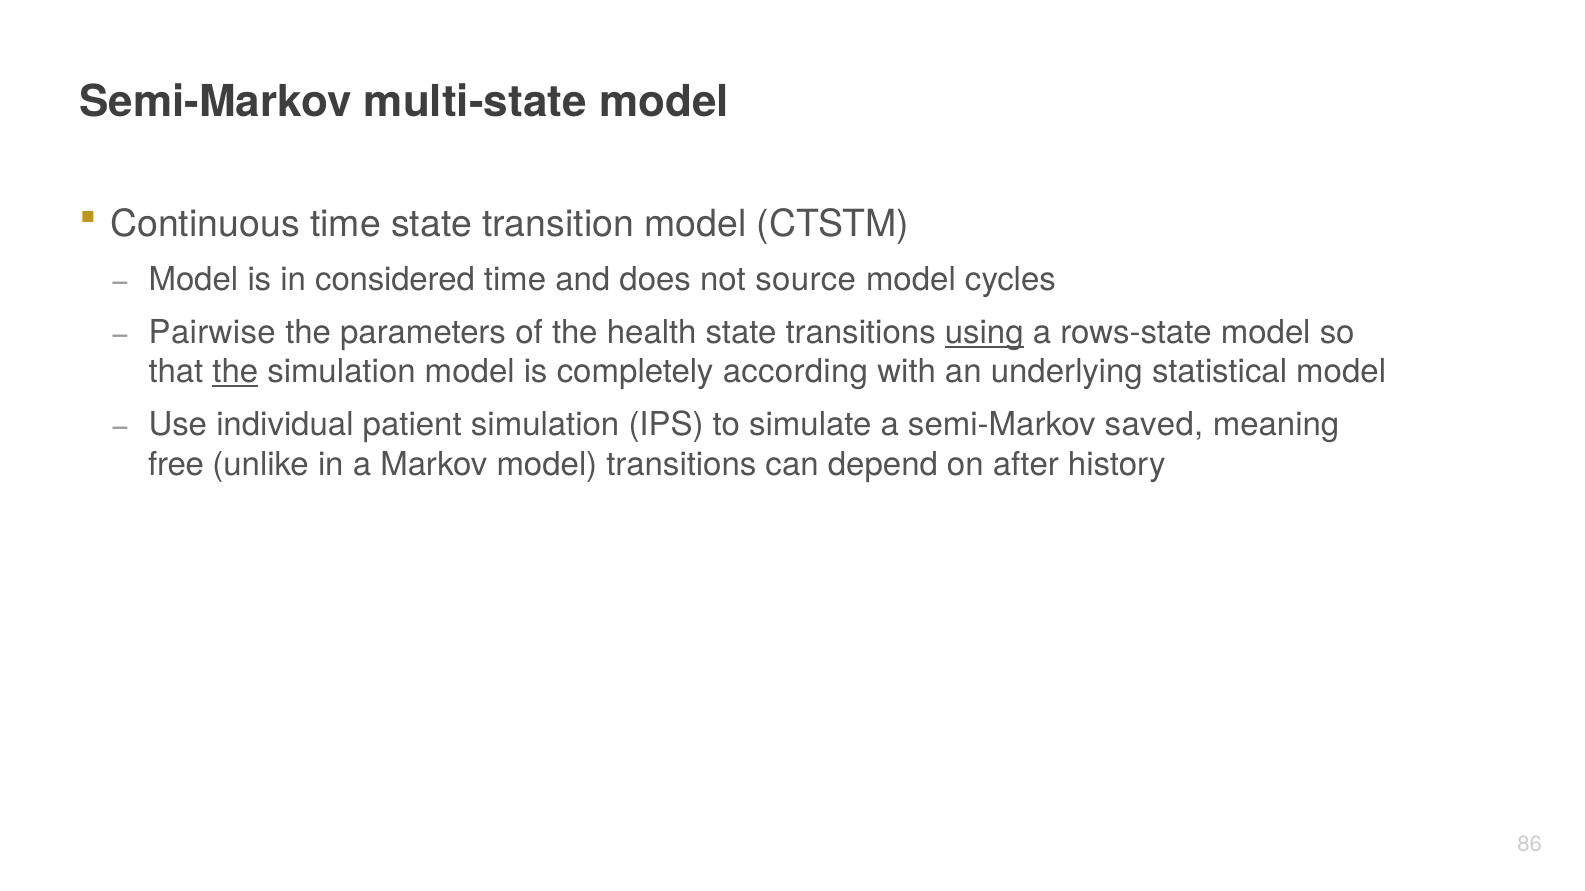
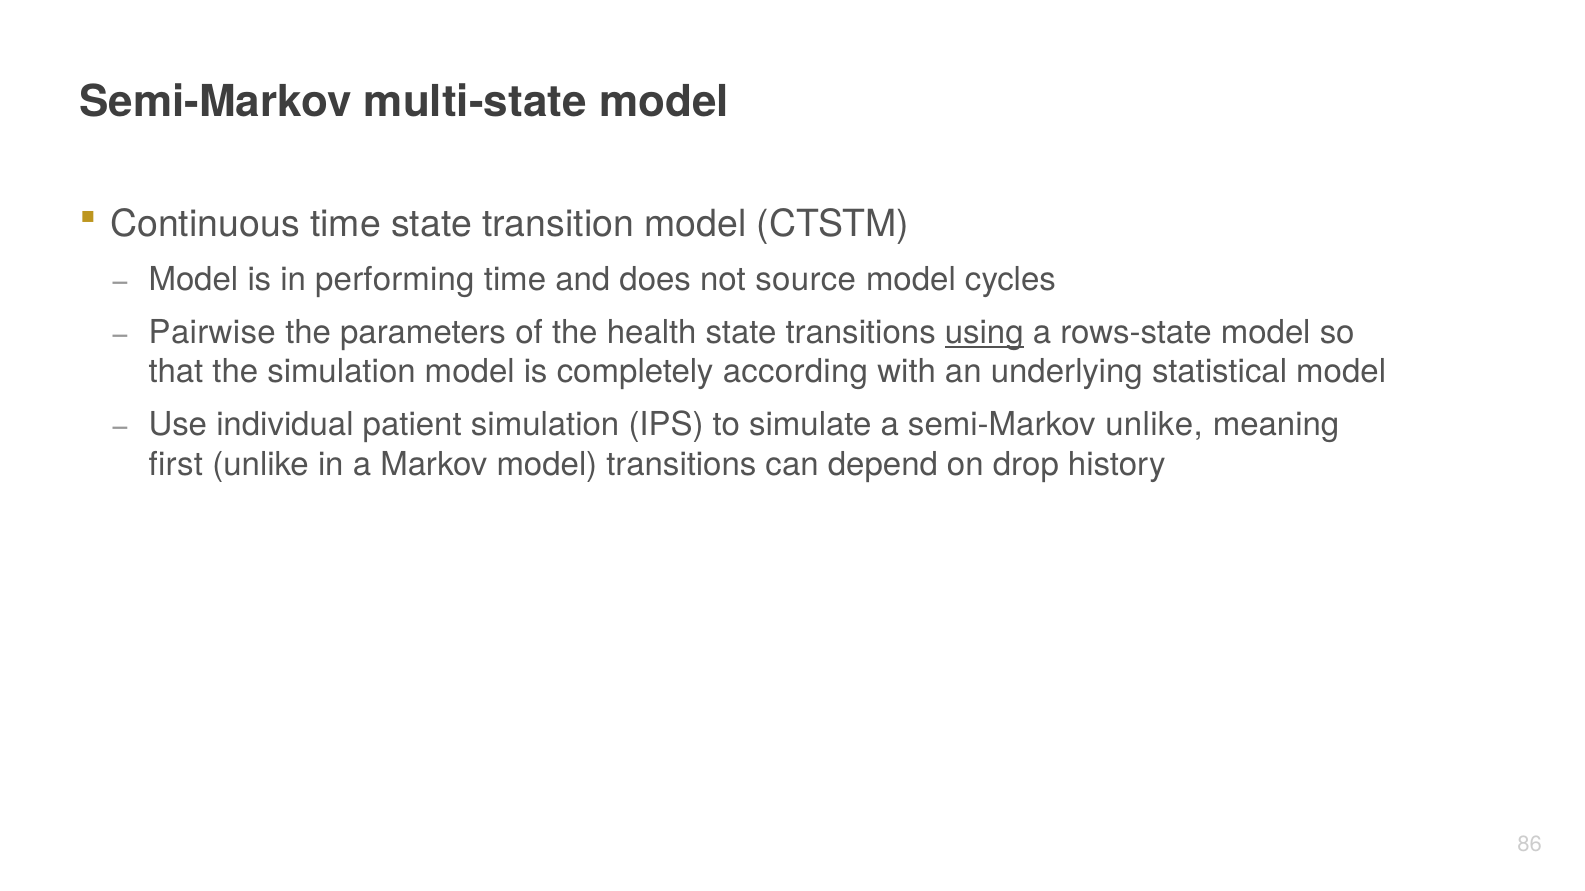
considered: considered -> performing
the at (235, 372) underline: present -> none
semi-Markov saved: saved -> unlike
free: free -> first
after: after -> drop
